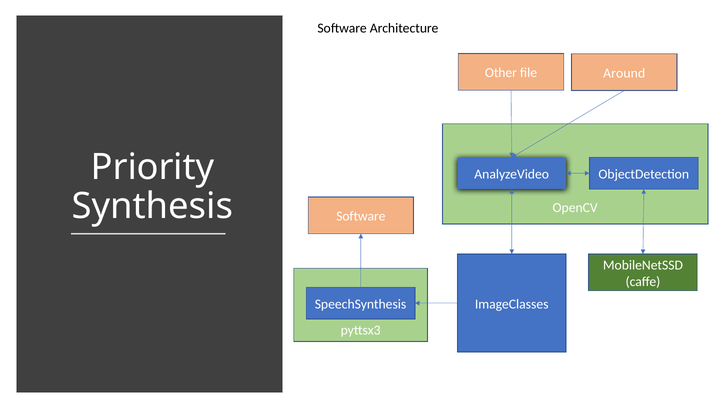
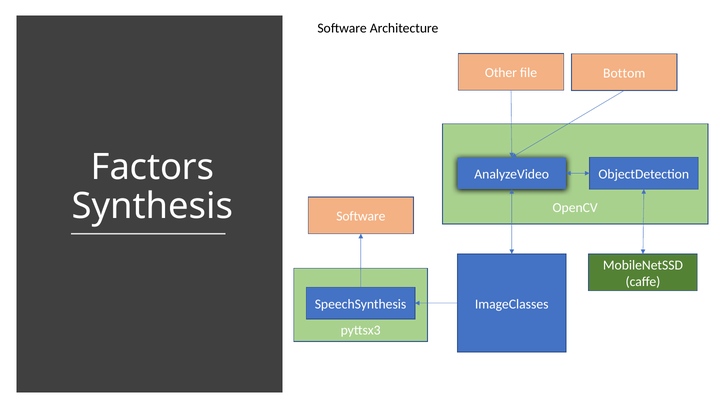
Around: Around -> Bottom
Priority: Priority -> Factors
